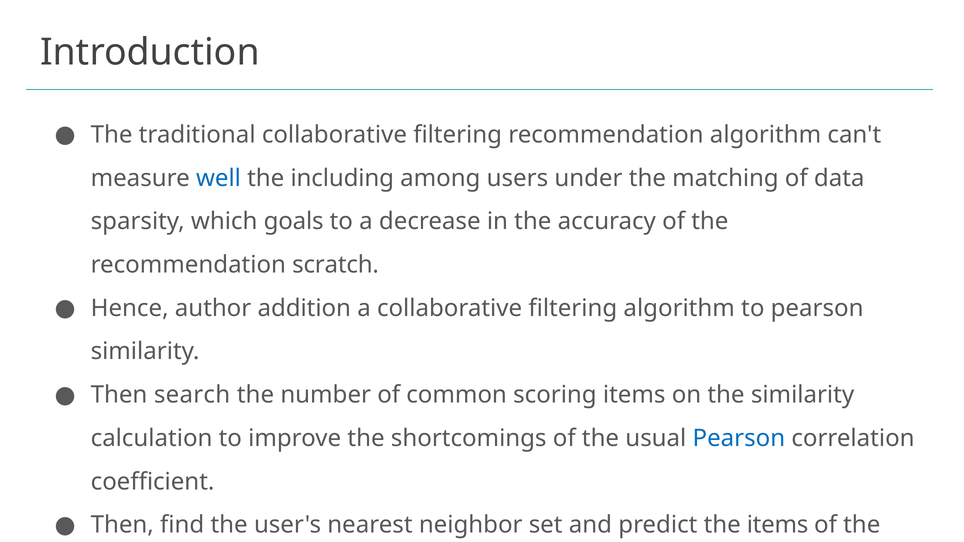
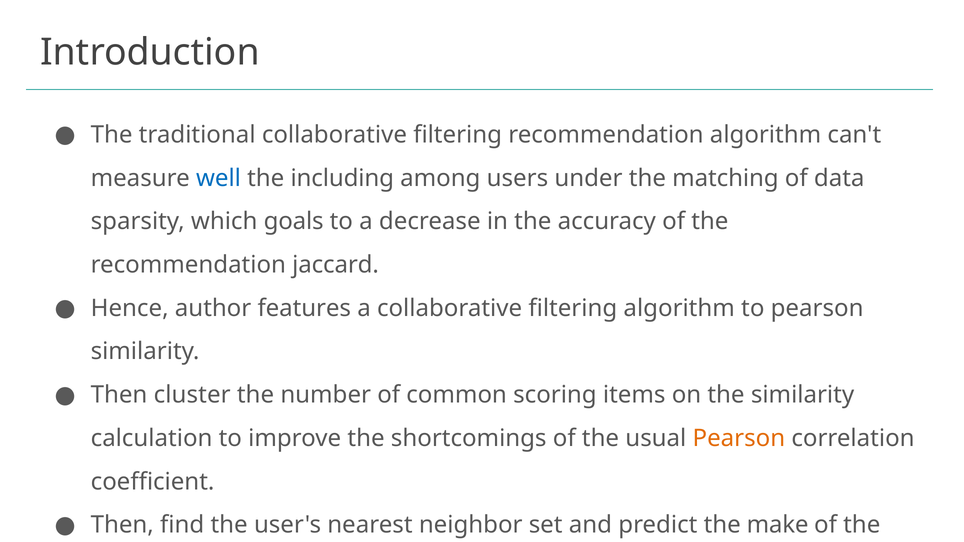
recommendation scratch: scratch -> jaccard
addition: addition -> features
search: search -> cluster
Pearson at (739, 438) colour: blue -> orange
the items: items -> make
